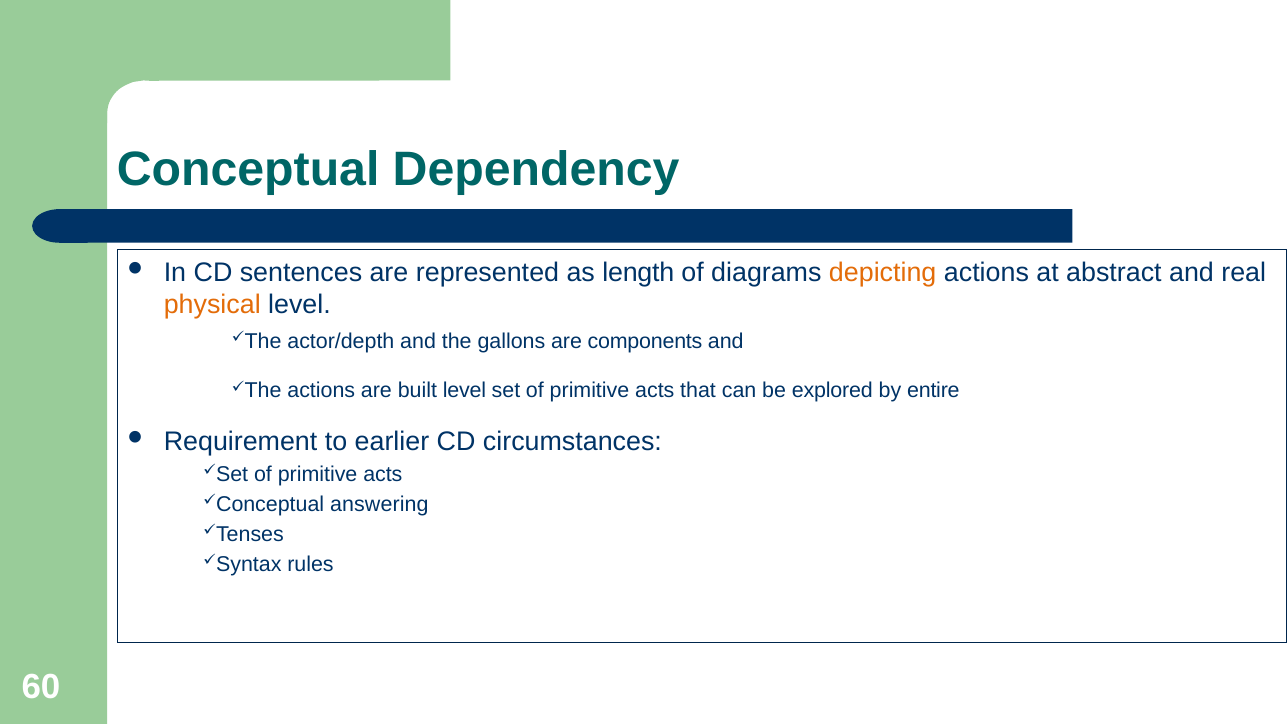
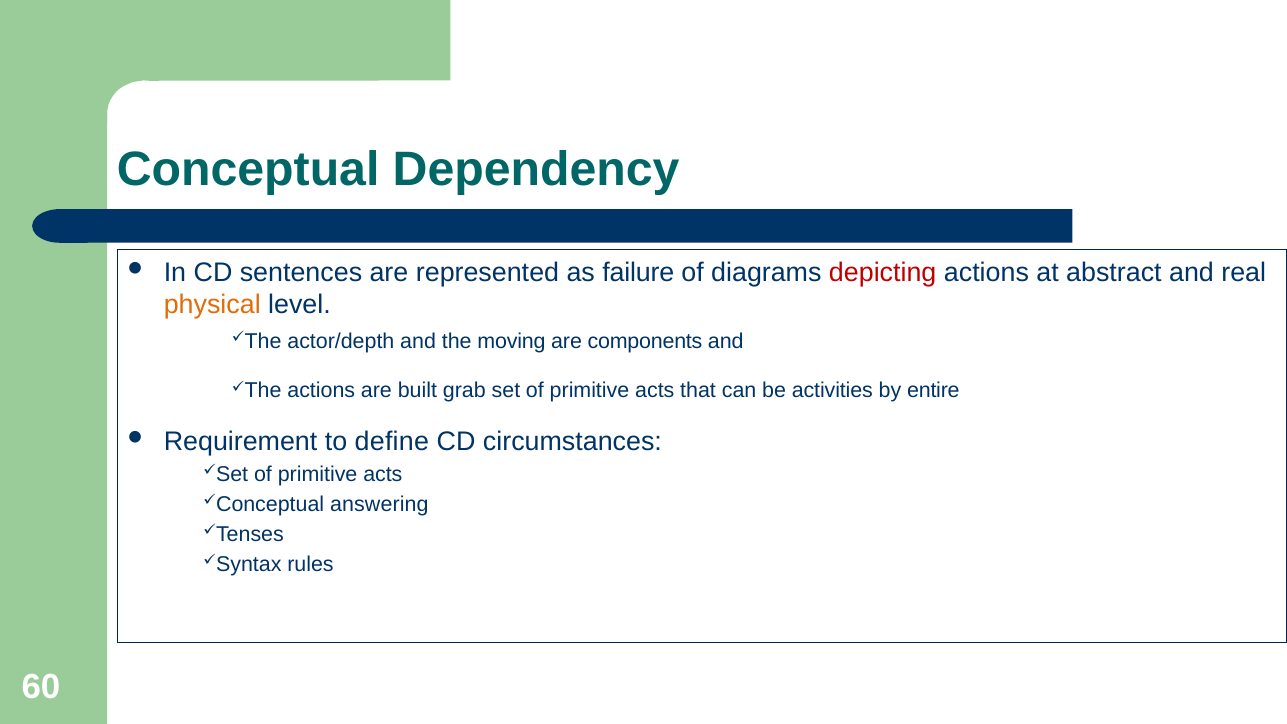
length: length -> failure
depicting colour: orange -> red
gallons: gallons -> moving
built level: level -> grab
explored: explored -> activities
earlier: earlier -> define
